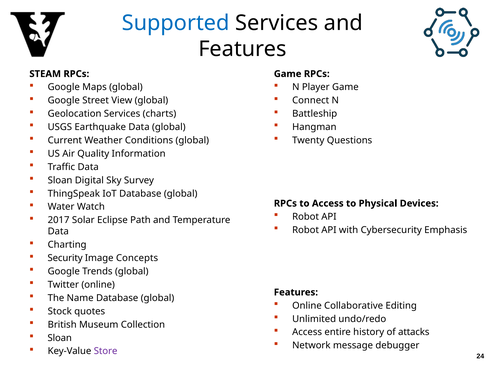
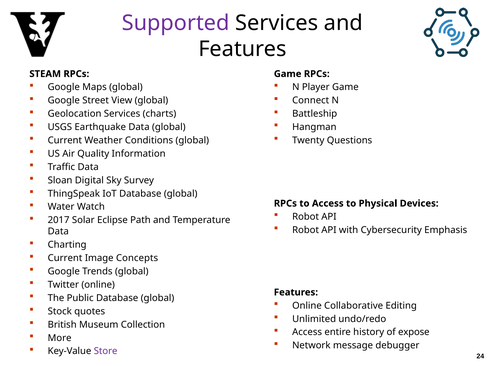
Supported colour: blue -> purple
Security at (65, 259): Security -> Current
Name: Name -> Public
attacks: attacks -> expose
Sloan at (60, 339): Sloan -> More
